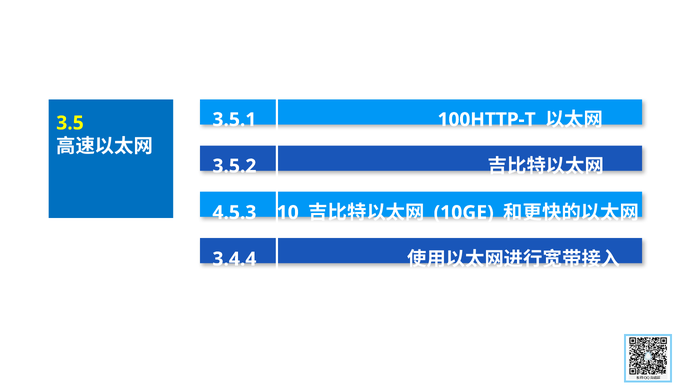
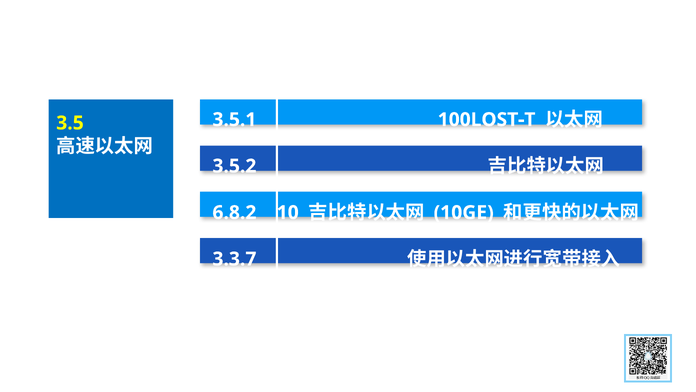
100HTTP-T: 100HTTP-T -> 100LOST-T
4.5.3: 4.5.3 -> 6.8.2
3.4.4: 3.4.4 -> 3.3.7
